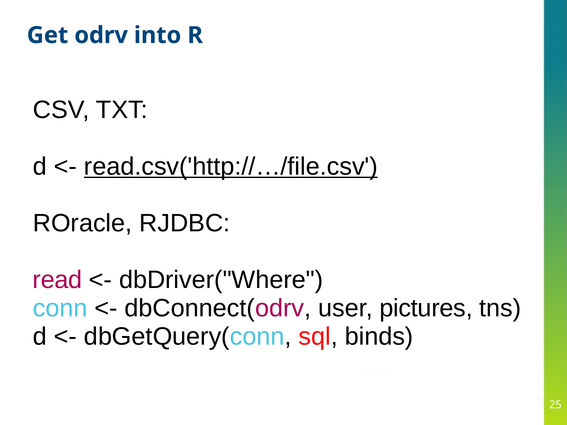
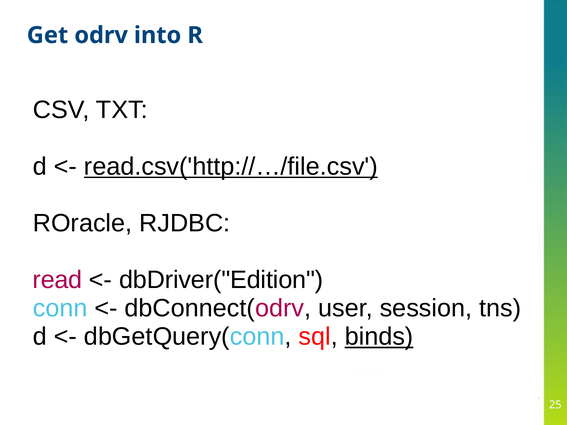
dbDriver("Where: dbDriver("Where -> dbDriver("Edition
pictures: pictures -> session
binds underline: none -> present
